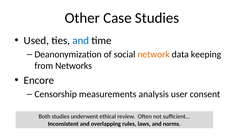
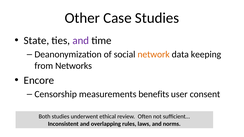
Used: Used -> State
and at (81, 41) colour: blue -> purple
analysis: analysis -> benefits
